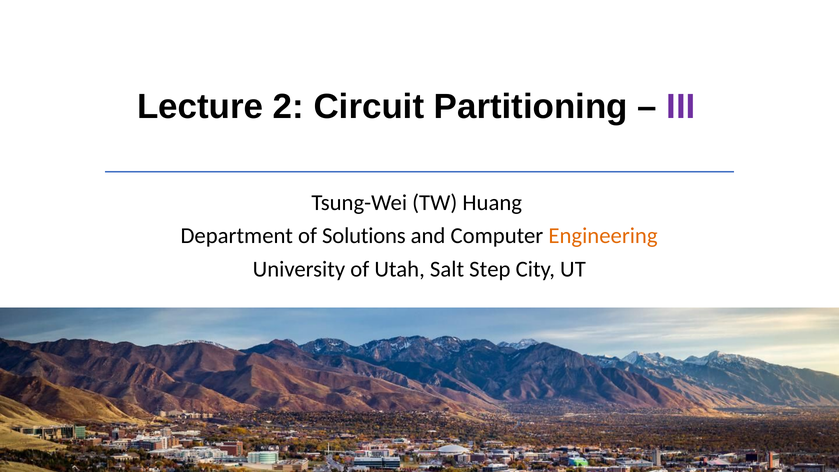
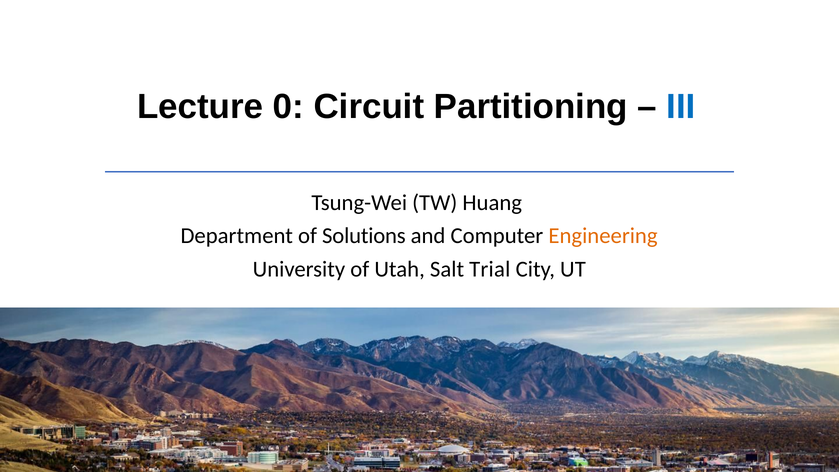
2: 2 -> 0
III colour: purple -> blue
Step: Step -> Trial
